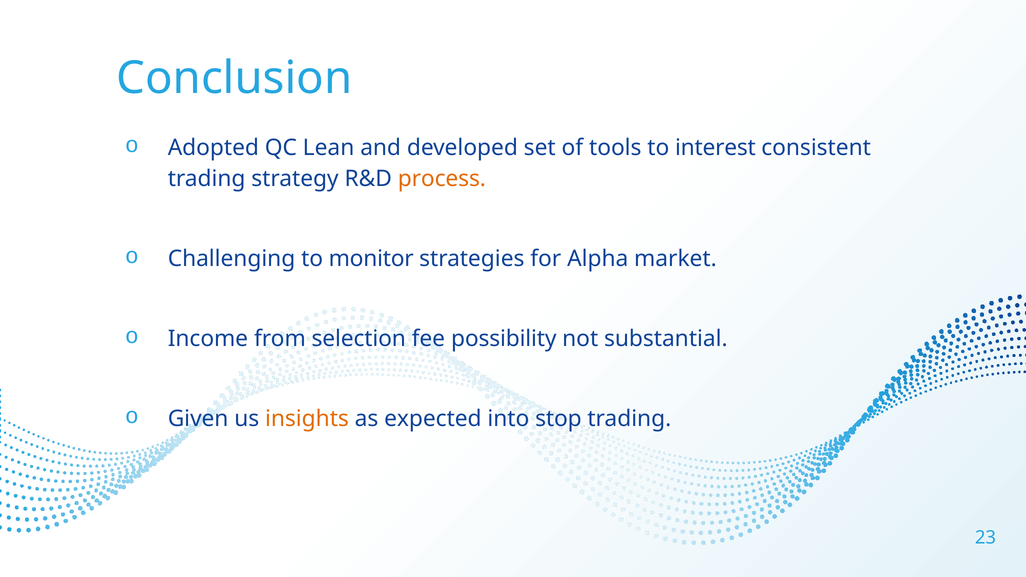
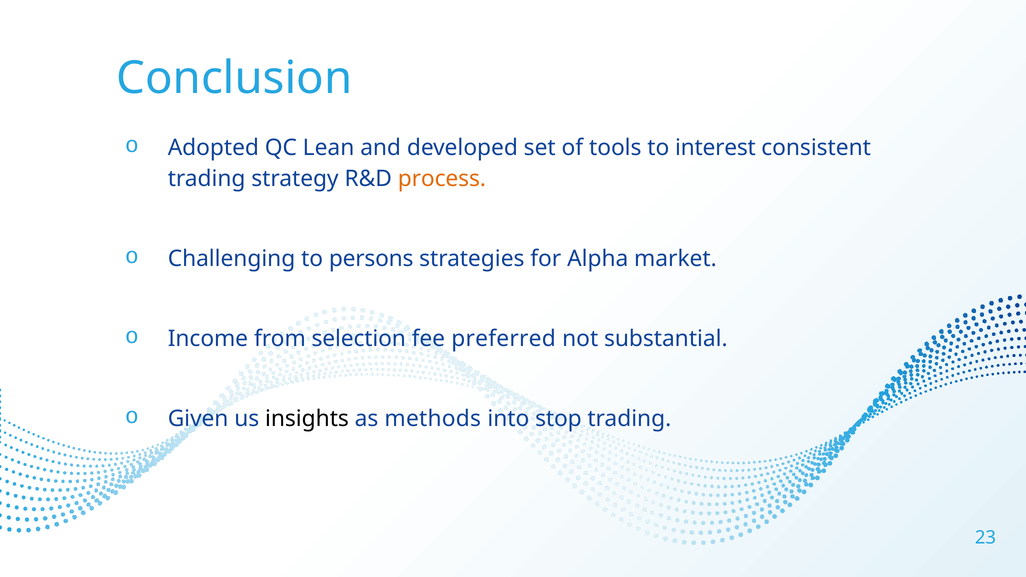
monitor: monitor -> persons
possibility: possibility -> preferred
insights colour: orange -> black
expected: expected -> methods
